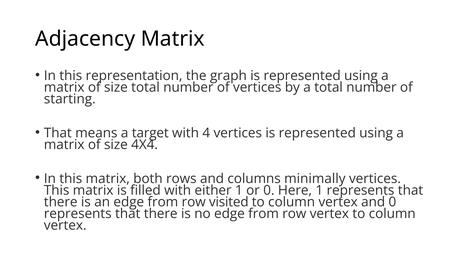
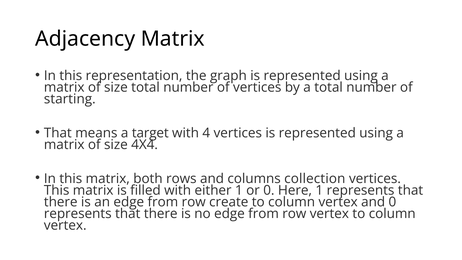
minimally: minimally -> collection
visited: visited -> create
